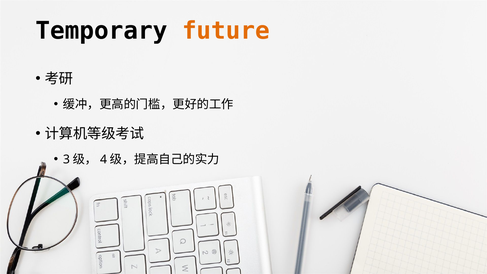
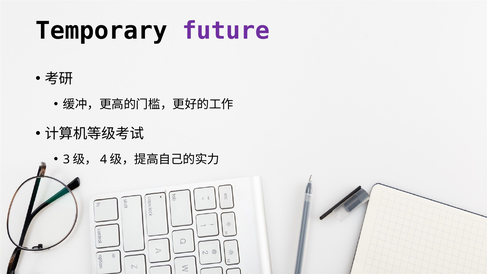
future colour: orange -> purple
